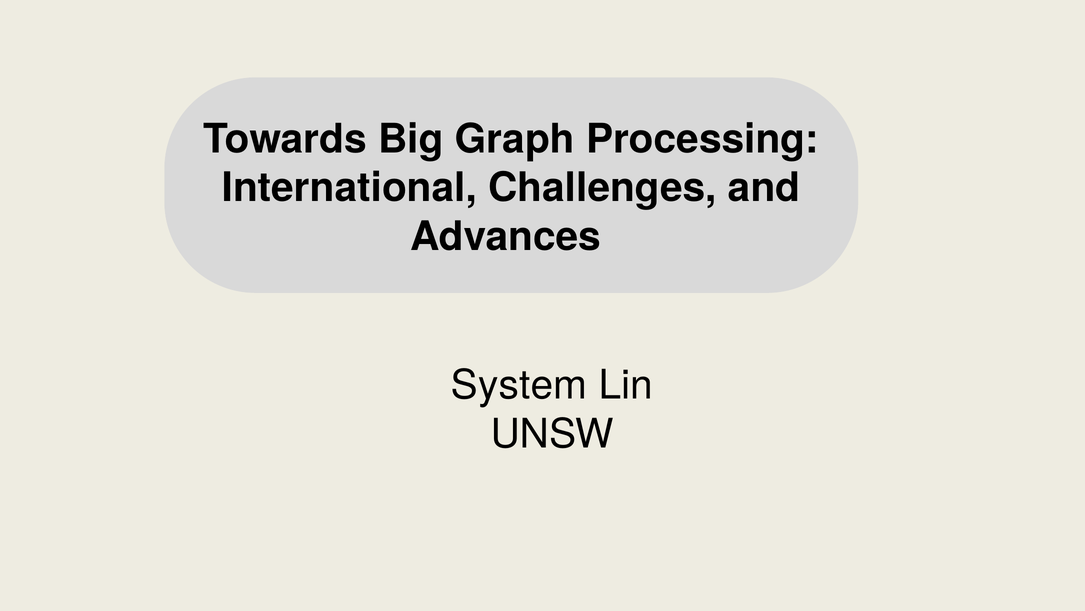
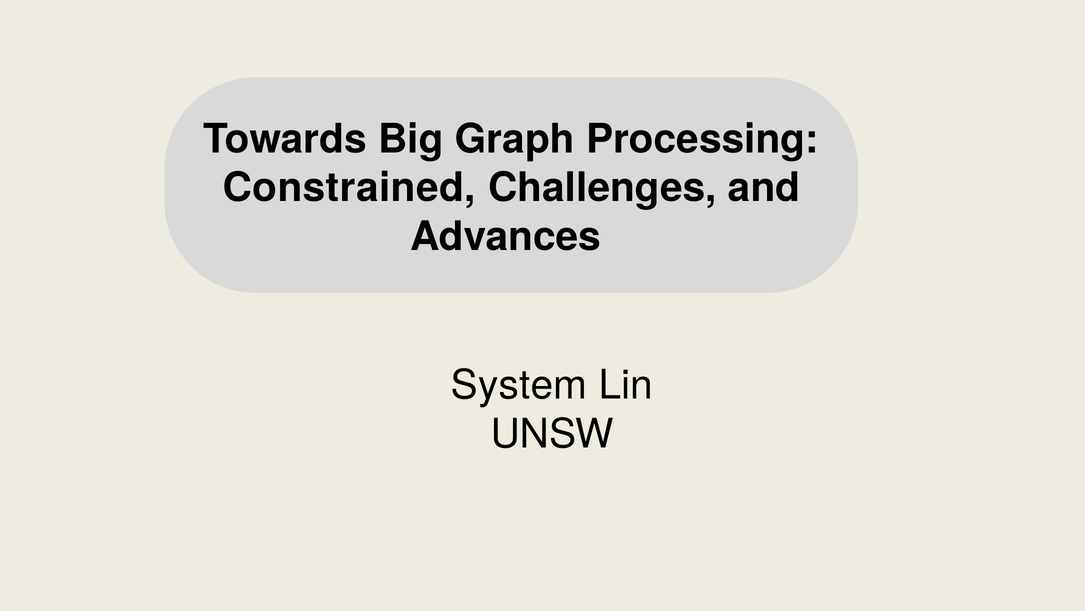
International: International -> Constrained
